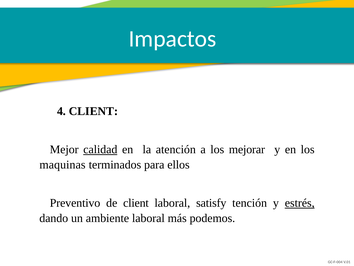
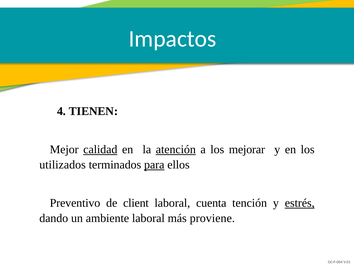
4 CLIENT: CLIENT -> TIENEN
atención underline: none -> present
maquinas: maquinas -> utilizados
para underline: none -> present
satisfy: satisfy -> cuenta
podemos: podemos -> proviene
